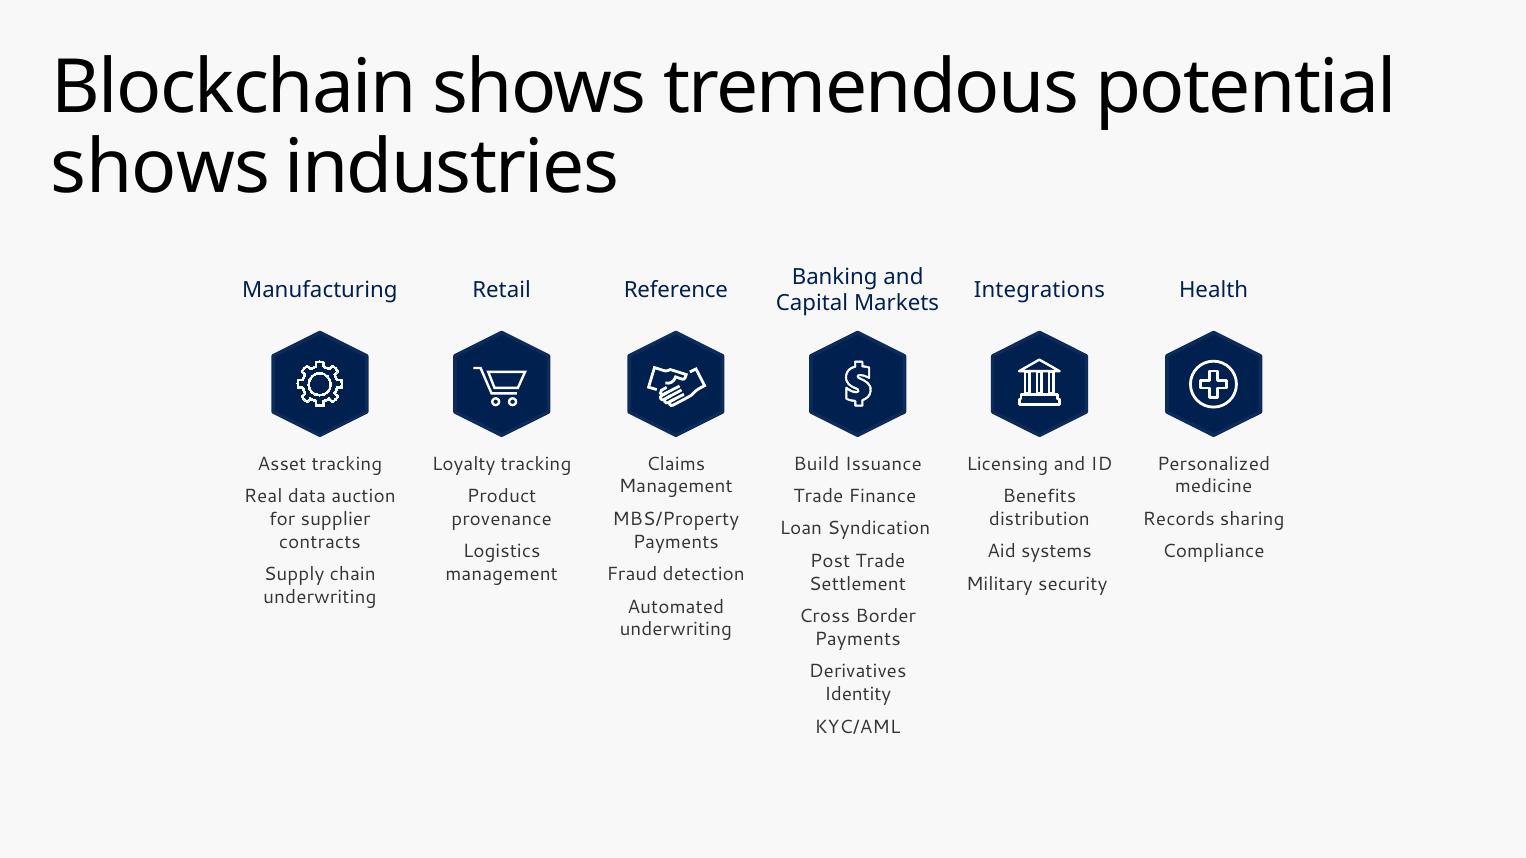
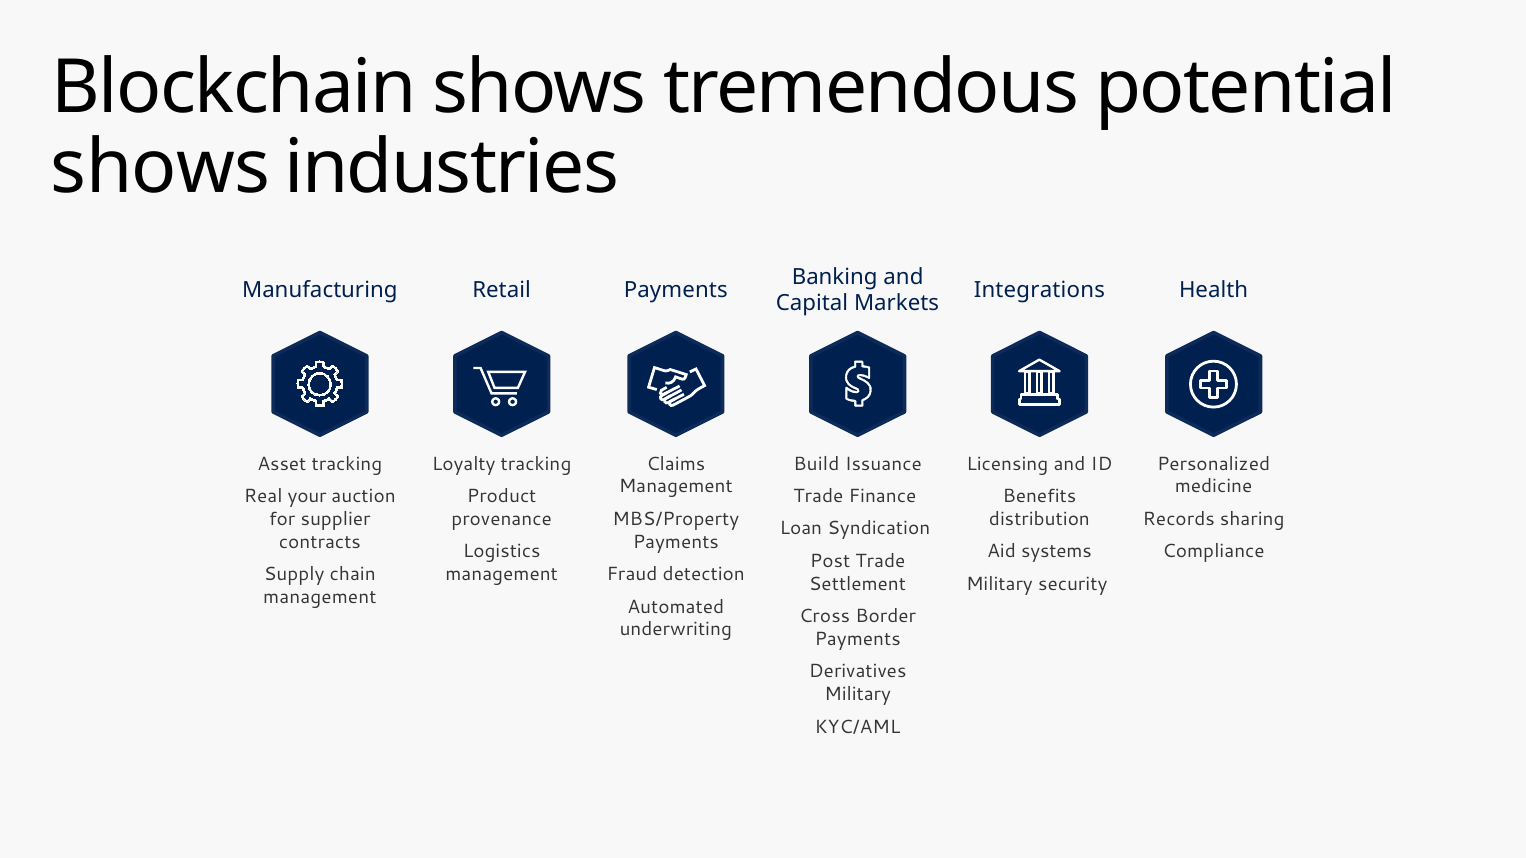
Reference at (676, 290): Reference -> Payments
data: data -> your
underwriting at (320, 597): underwriting -> management
Identity at (858, 695): Identity -> Military
